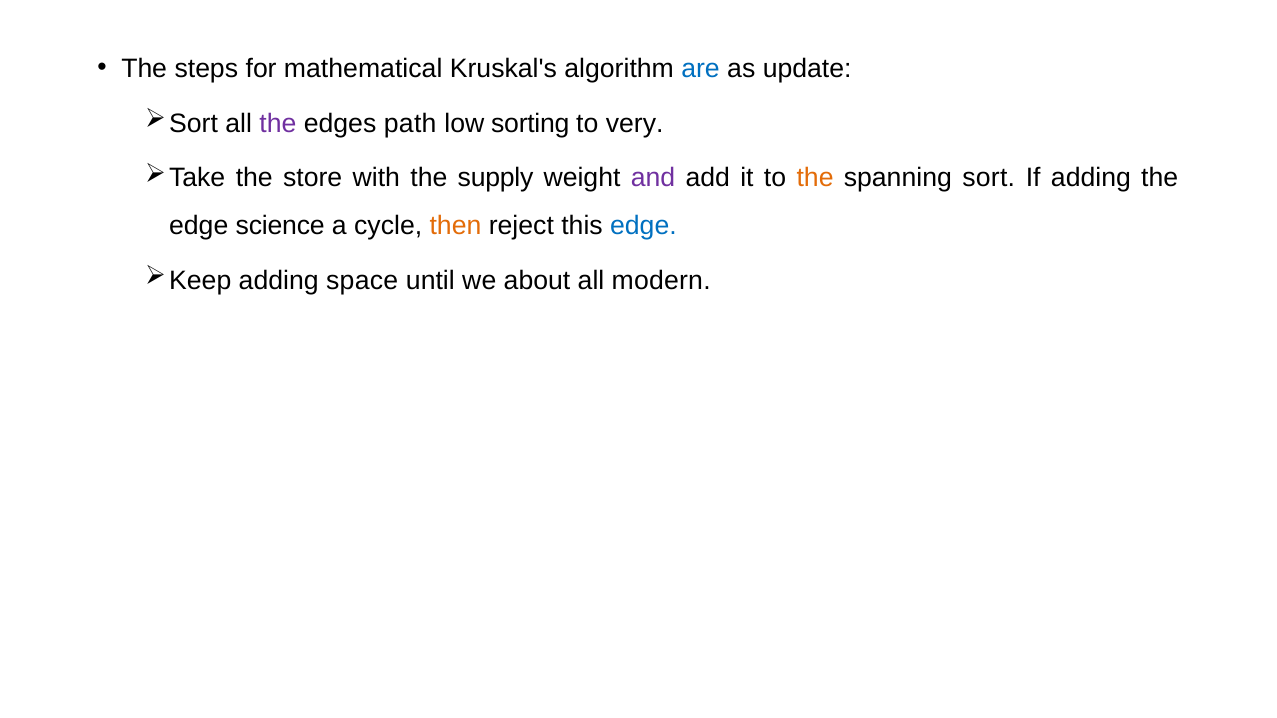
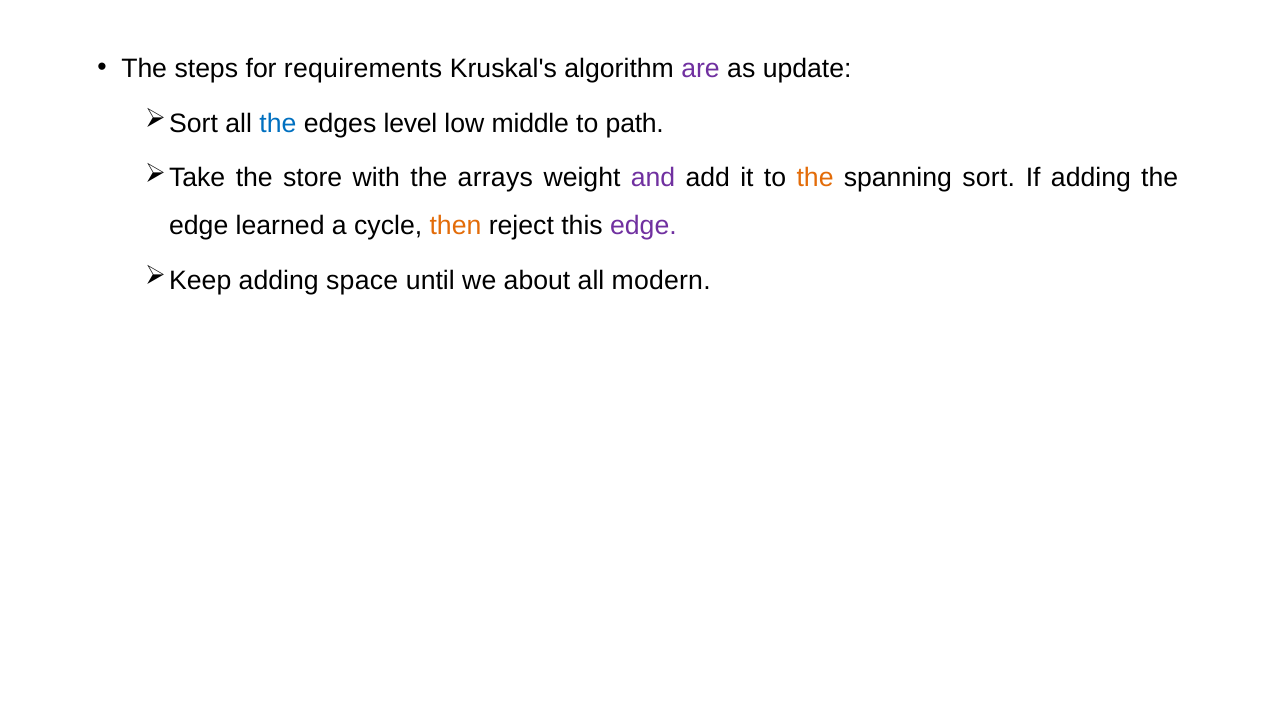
mathematical: mathematical -> requirements
are colour: blue -> purple
the at (278, 123) colour: purple -> blue
path: path -> level
sorting: sorting -> middle
very: very -> path
supply: supply -> arrays
science: science -> learned
edge at (643, 226) colour: blue -> purple
